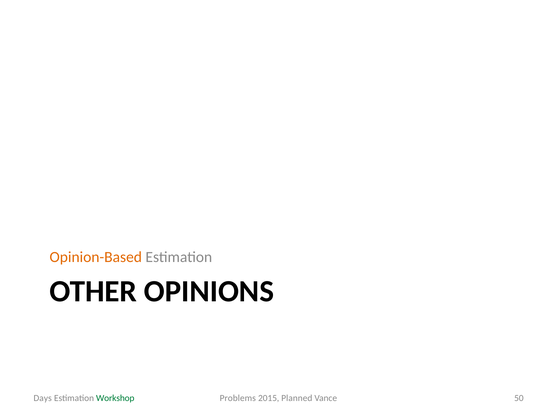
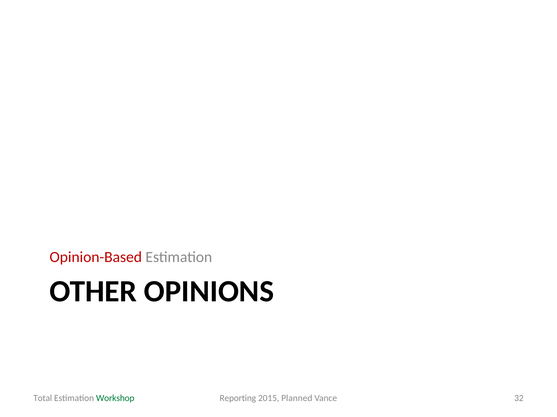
Opinion-Based colour: orange -> red
Problems: Problems -> Reporting
50: 50 -> 32
Days: Days -> Total
